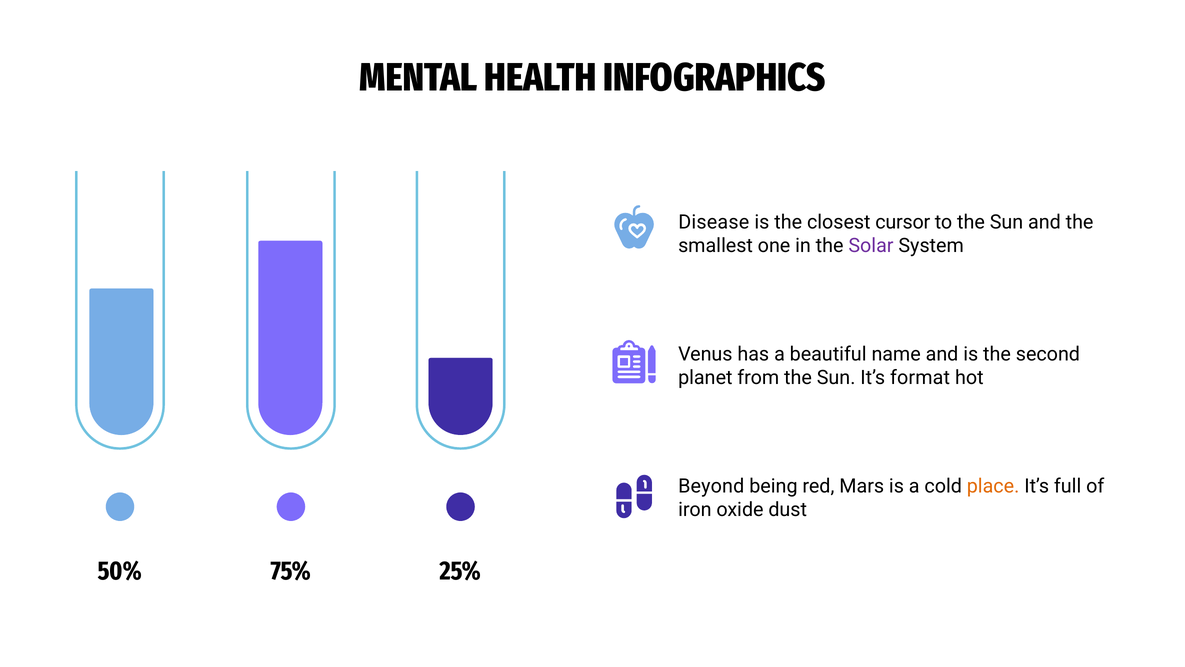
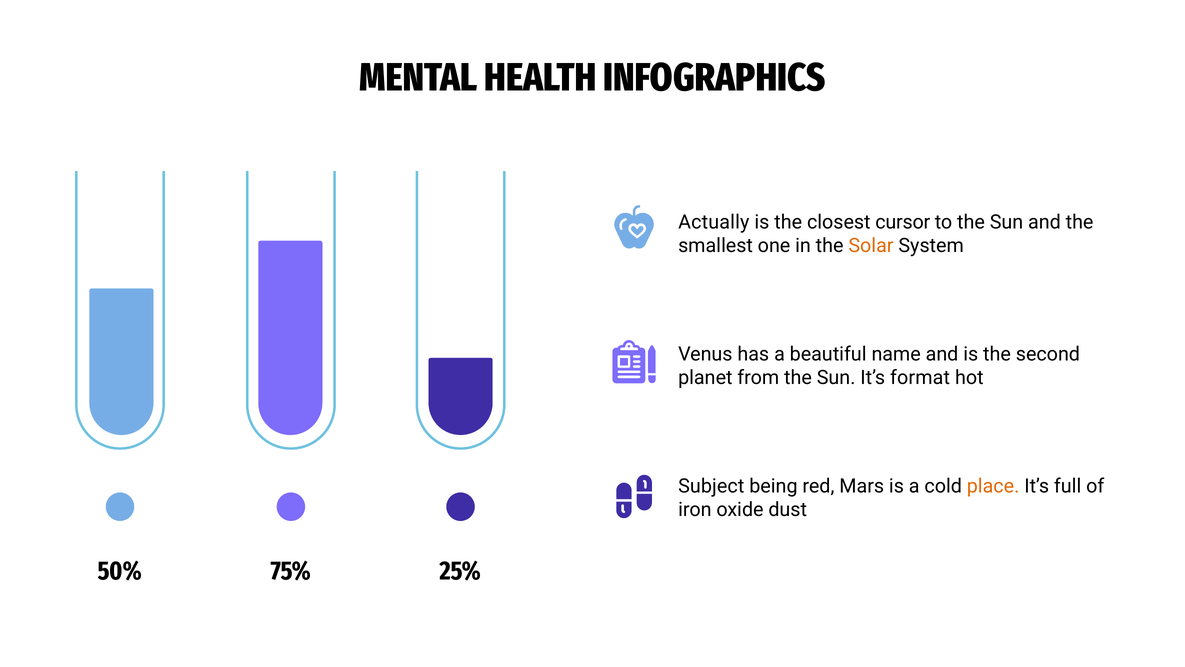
Disease: Disease -> Actually
Solar colour: purple -> orange
Beyond: Beyond -> Subject
